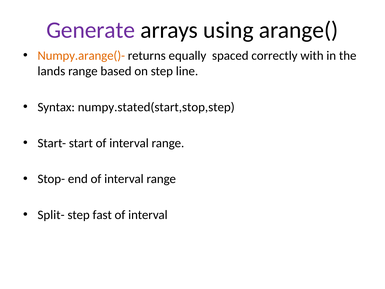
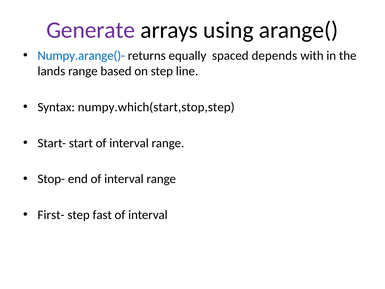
Numpy.arange()- colour: orange -> blue
correctly: correctly -> depends
numpy.stated(start,stop,step: numpy.stated(start,stop,step -> numpy.which(start,stop,step
Split-: Split- -> First-
